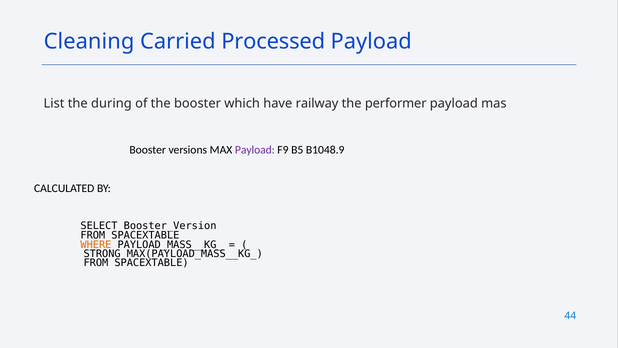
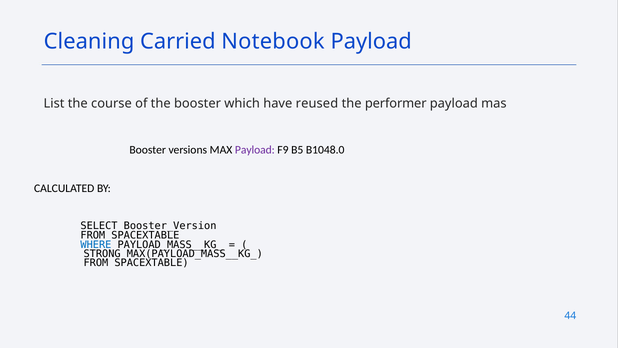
Processed: Processed -> Notebook
during: during -> course
railway: railway -> reused
B1048.9: B1048.9 -> B1048.0
WHERE colour: orange -> blue
